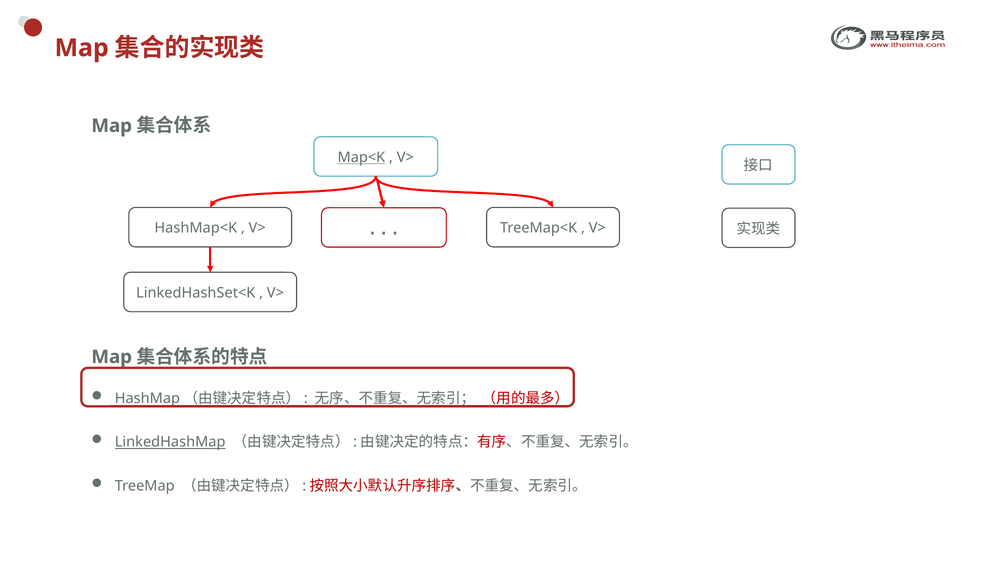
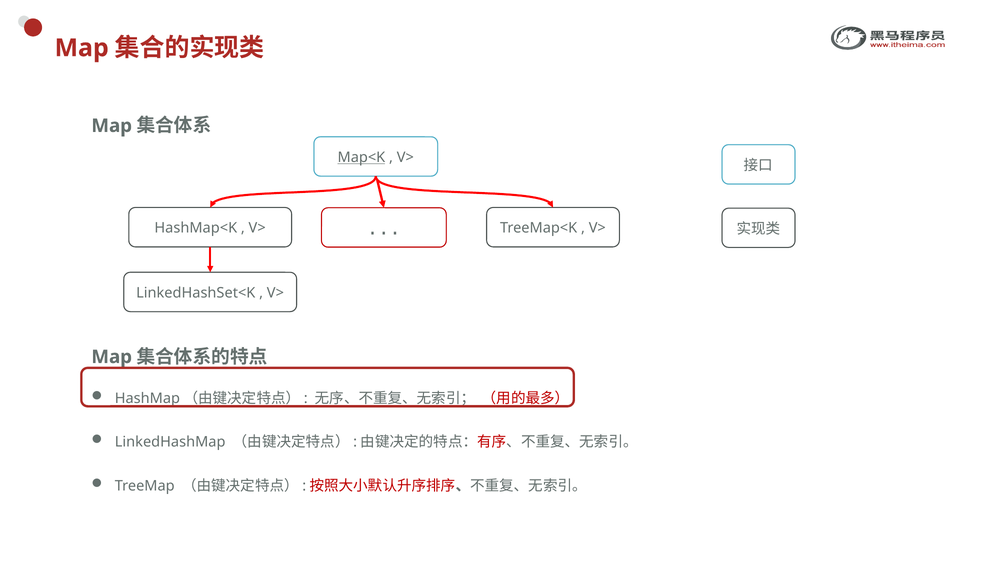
LinkedHashMap underline: present -> none
